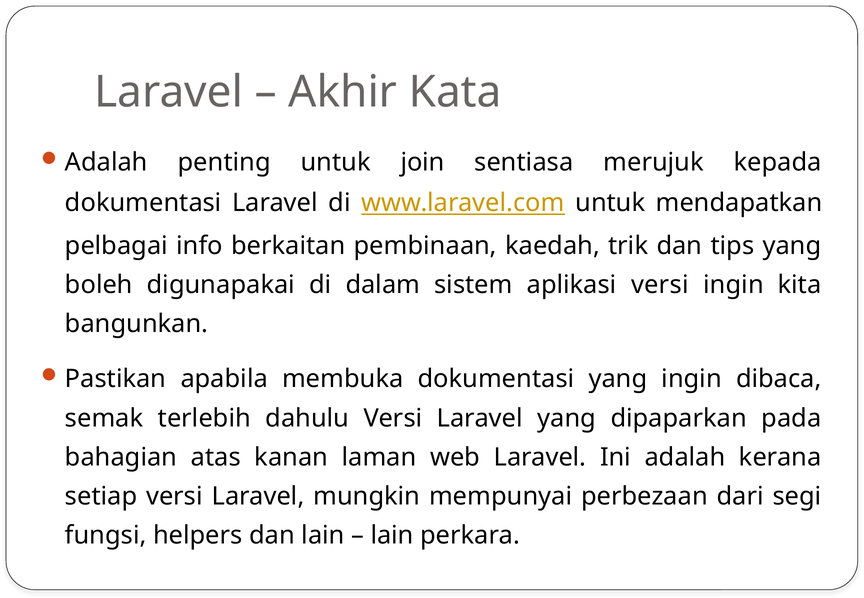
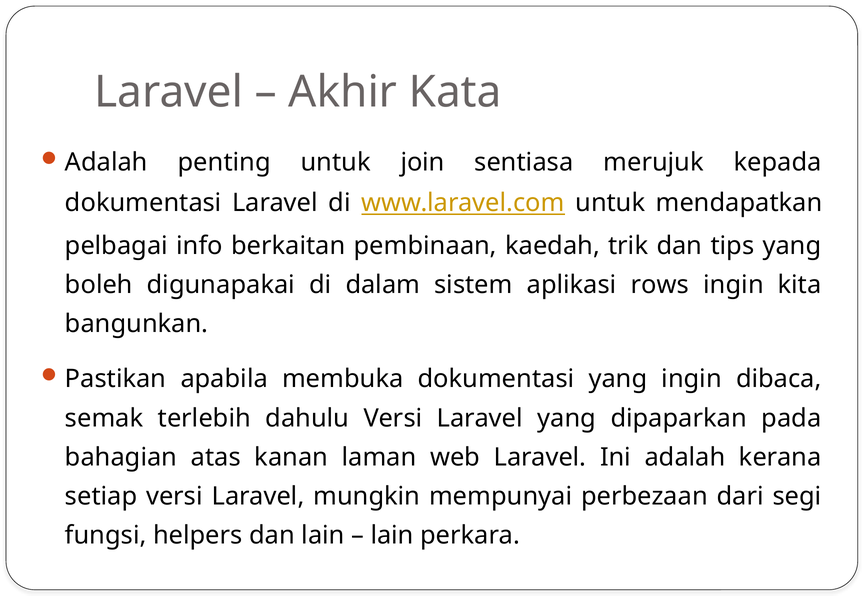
aplikasi versi: versi -> rows
